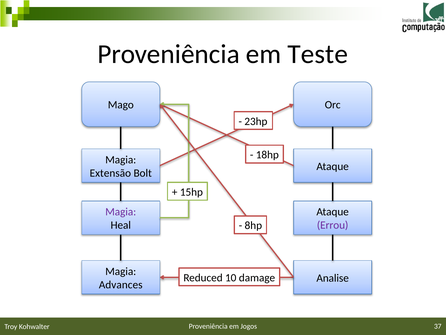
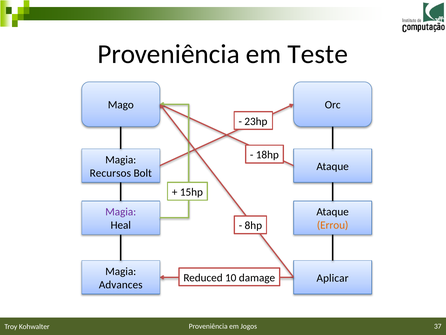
Extensão: Extensão -> Recursos
Errou colour: purple -> orange
Analise: Analise -> Aplicar
